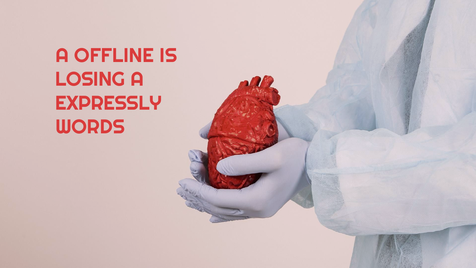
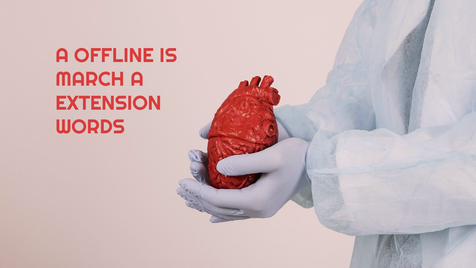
LOSING: LOSING -> MARCH
EXPRESSLY: EXPRESSLY -> EXTENSION
